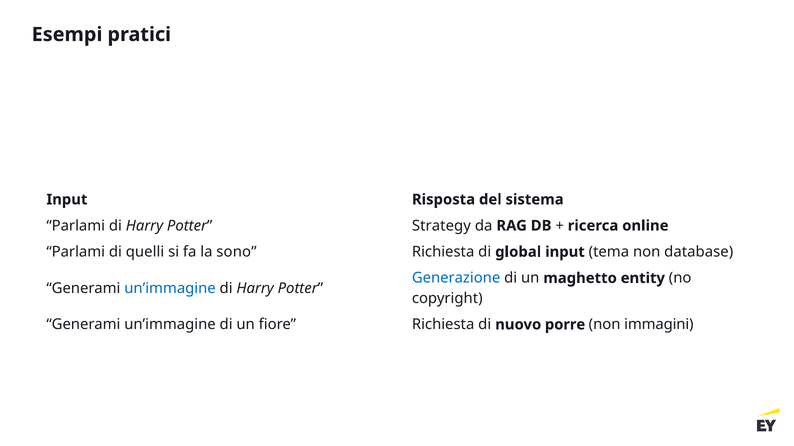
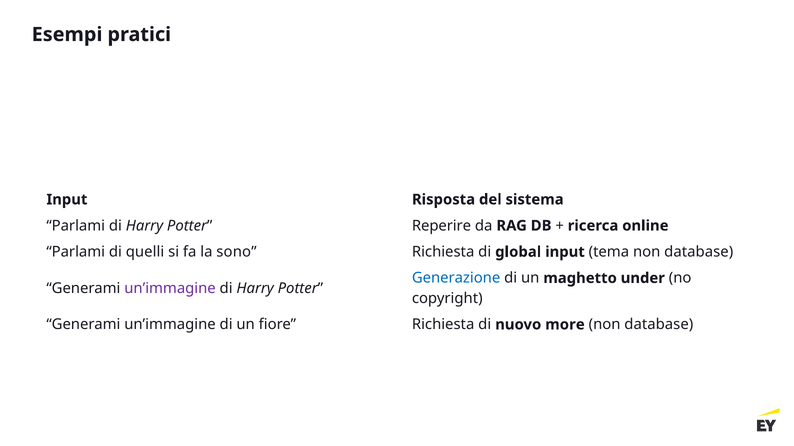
Strategy: Strategy -> Reperire
entity: entity -> under
un’immagine at (170, 289) colour: blue -> purple
porre: porre -> more
immagini at (659, 325): immagini -> database
